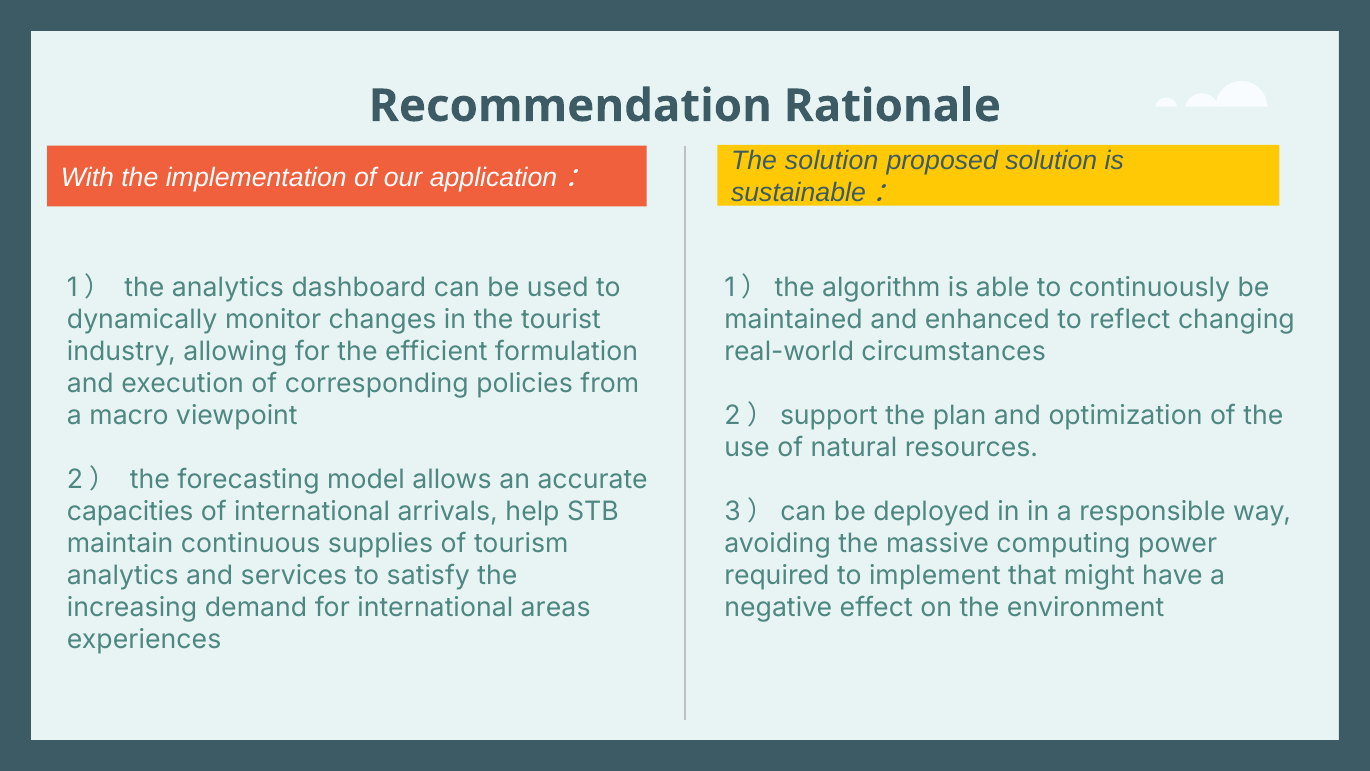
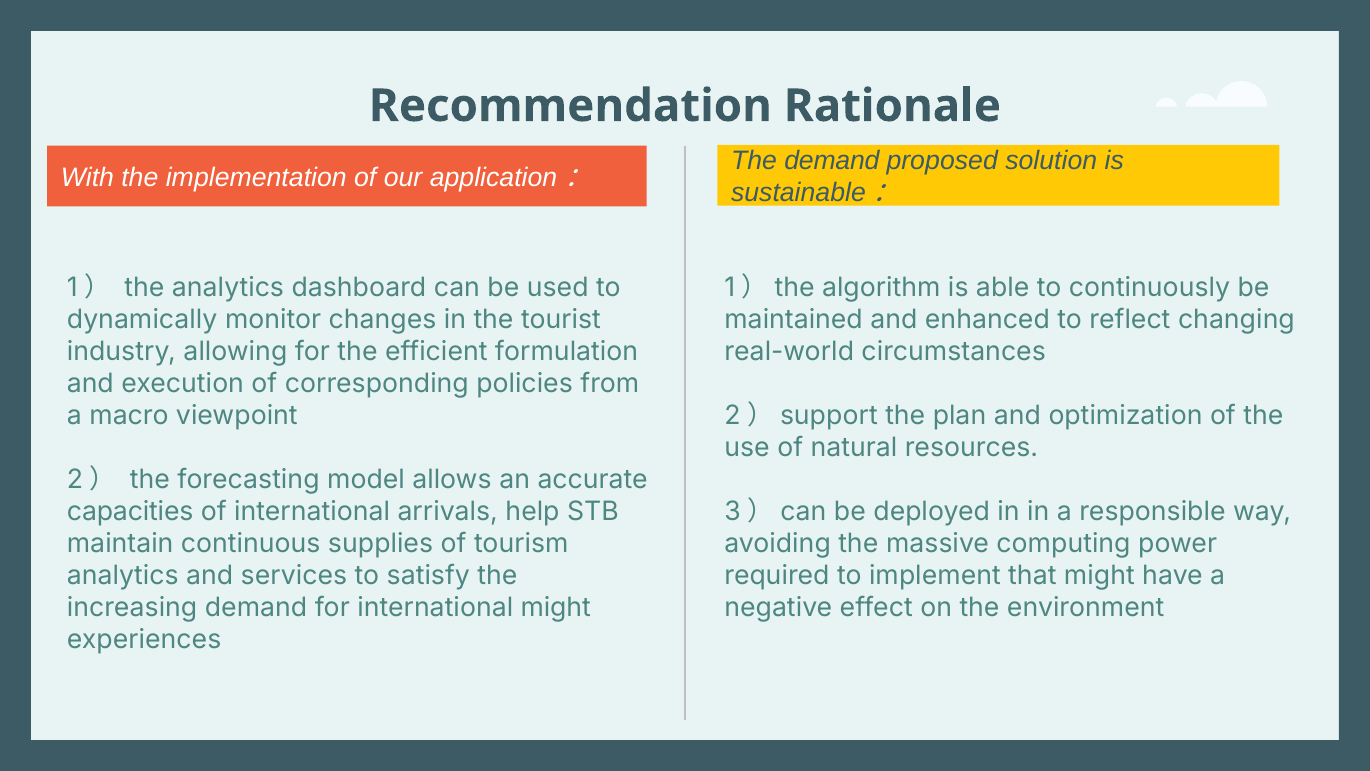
The solution: solution -> demand
international areas: areas -> might
